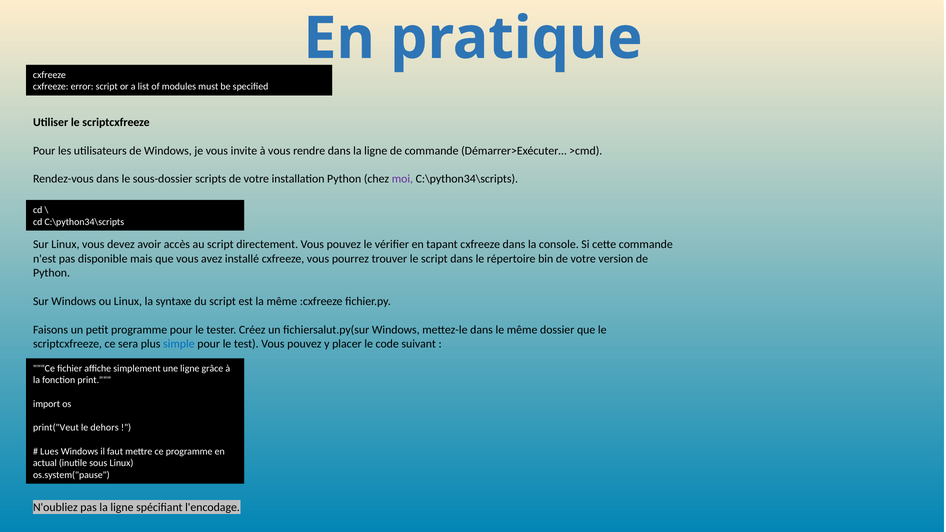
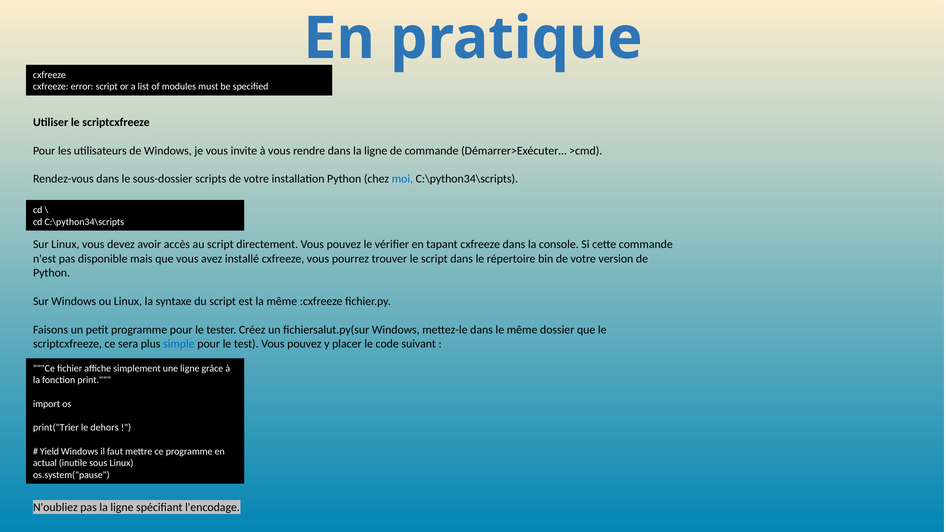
moi colour: purple -> blue
print("Veut: print("Veut -> print("Trier
Lues: Lues -> Yield
